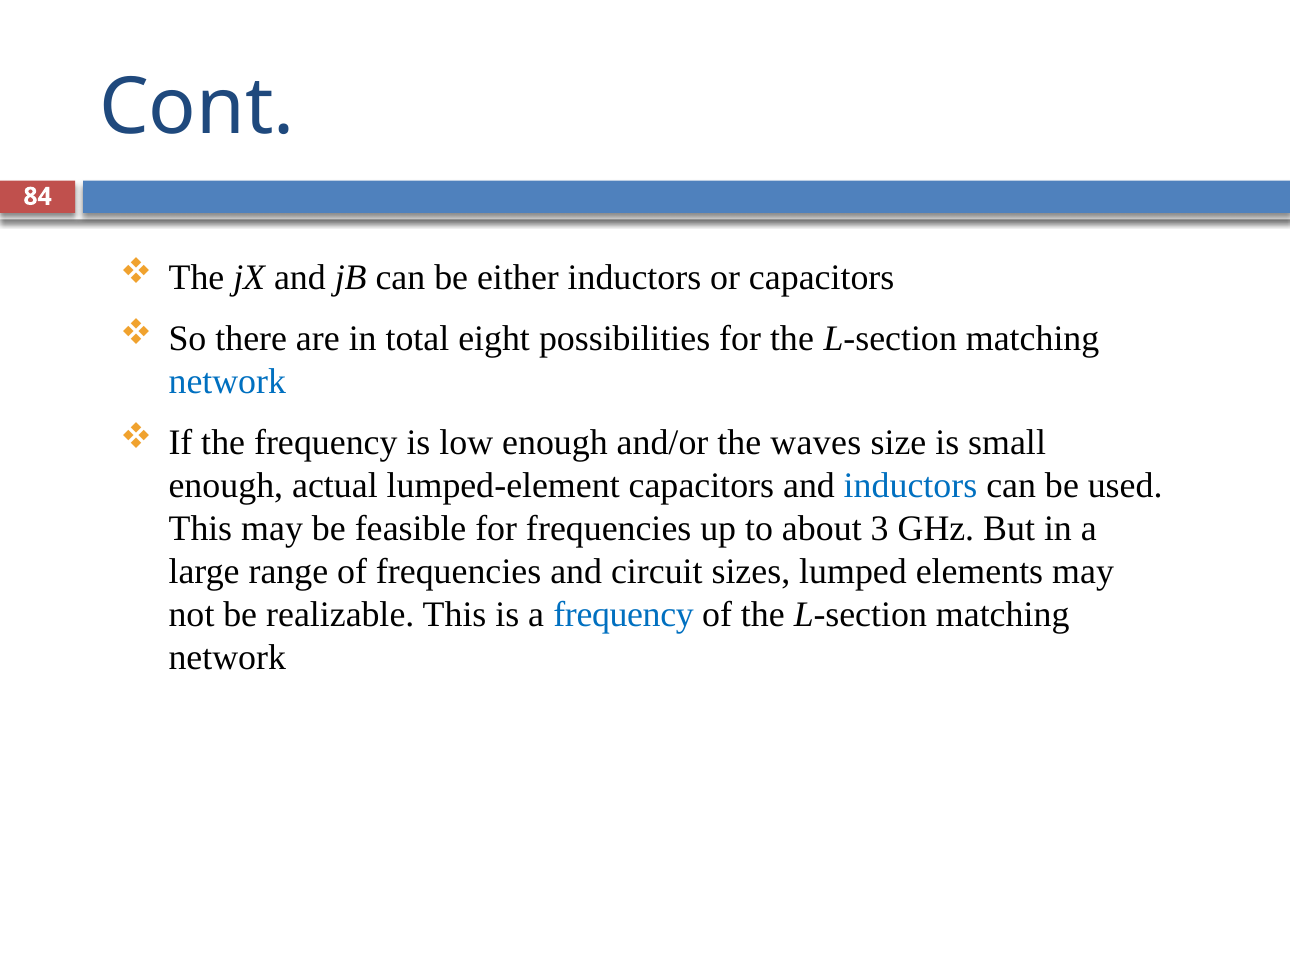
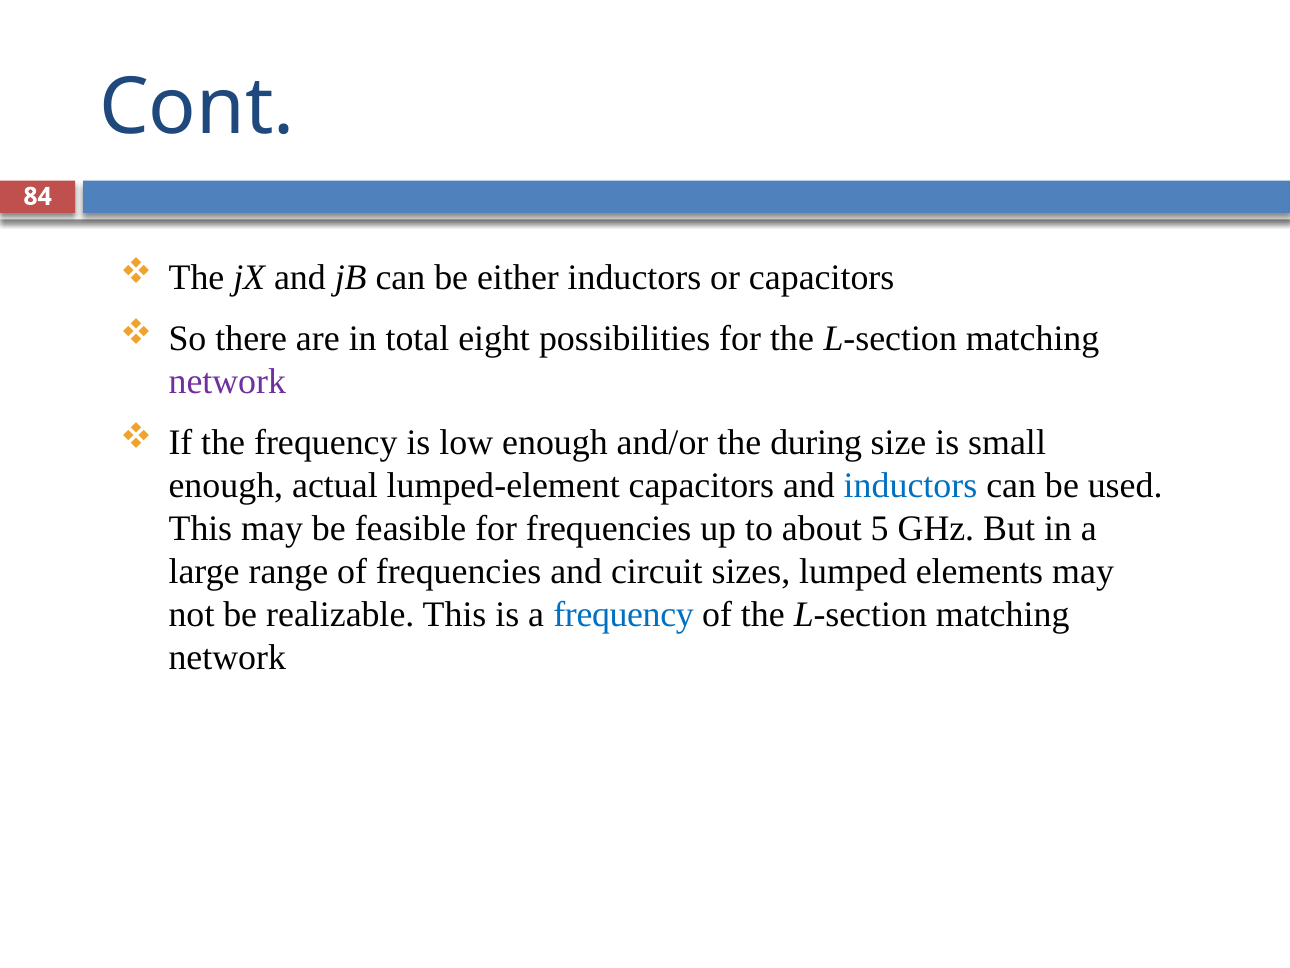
network at (227, 382) colour: blue -> purple
waves: waves -> during
3: 3 -> 5
